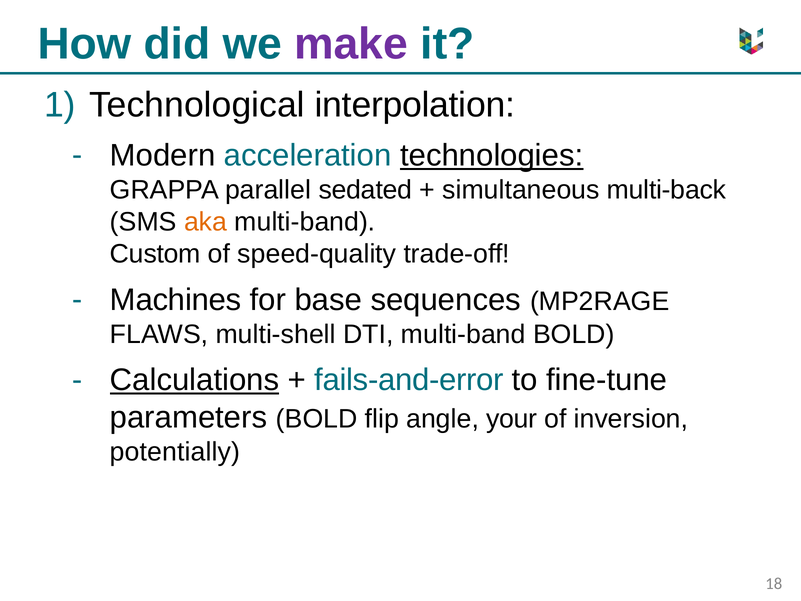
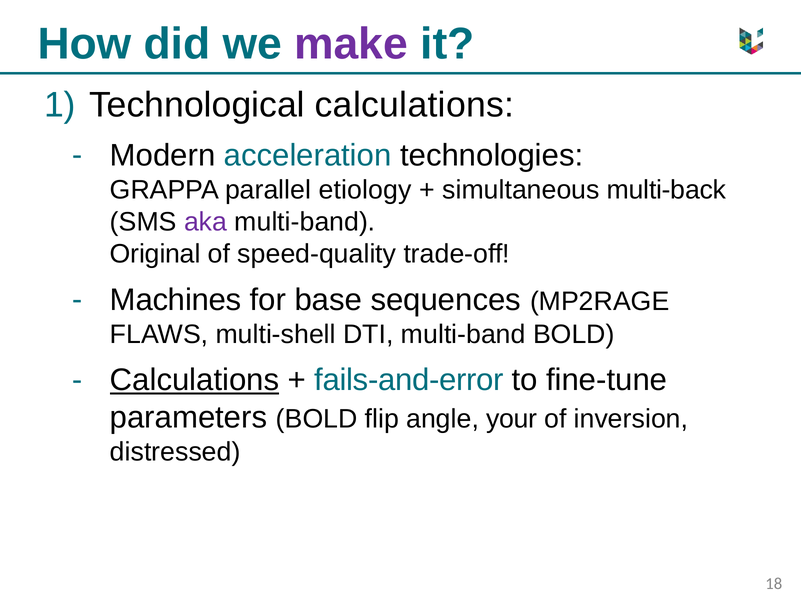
Technological interpolation: interpolation -> calculations
technologies underline: present -> none
sedated: sedated -> etiology
aka colour: orange -> purple
Custom: Custom -> Original
potentially: potentially -> distressed
